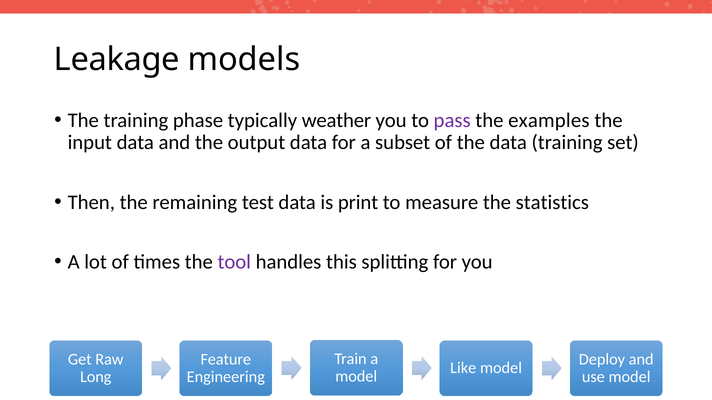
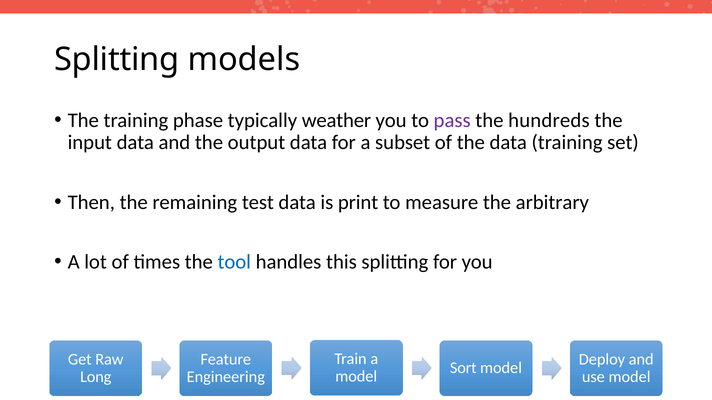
Leakage at (117, 60): Leakage -> Splitting
examples: examples -> hundreds
statistics: statistics -> arbitrary
tool colour: purple -> blue
Like: Like -> Sort
